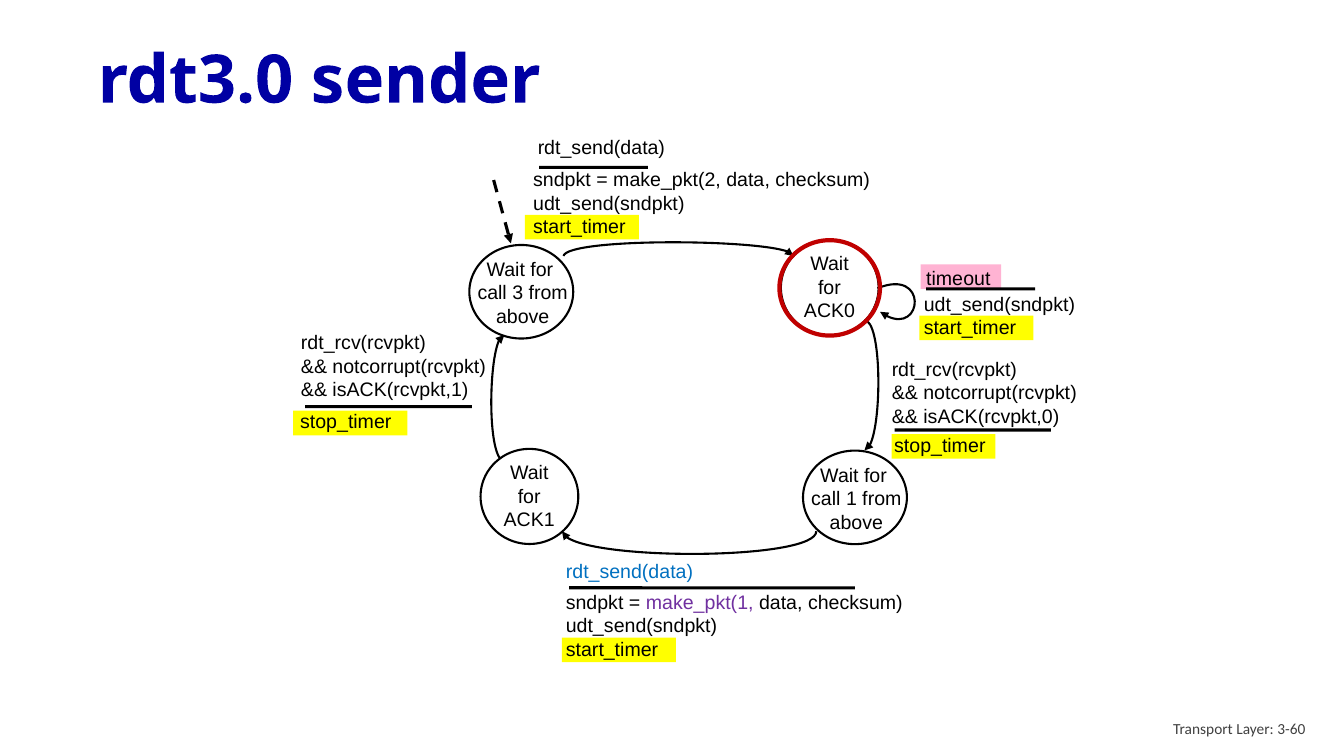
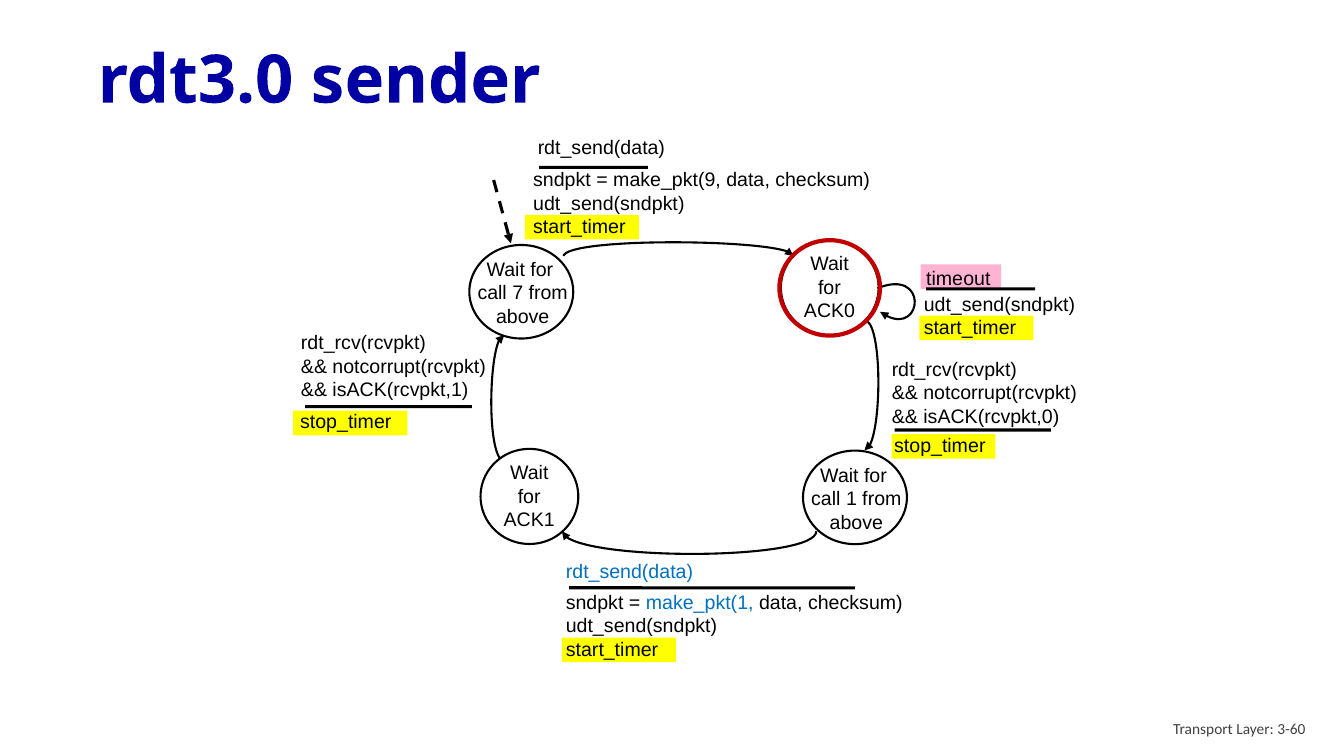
make_pkt(2: make_pkt(2 -> make_pkt(9
3: 3 -> 7
make_pkt(1 colour: purple -> blue
